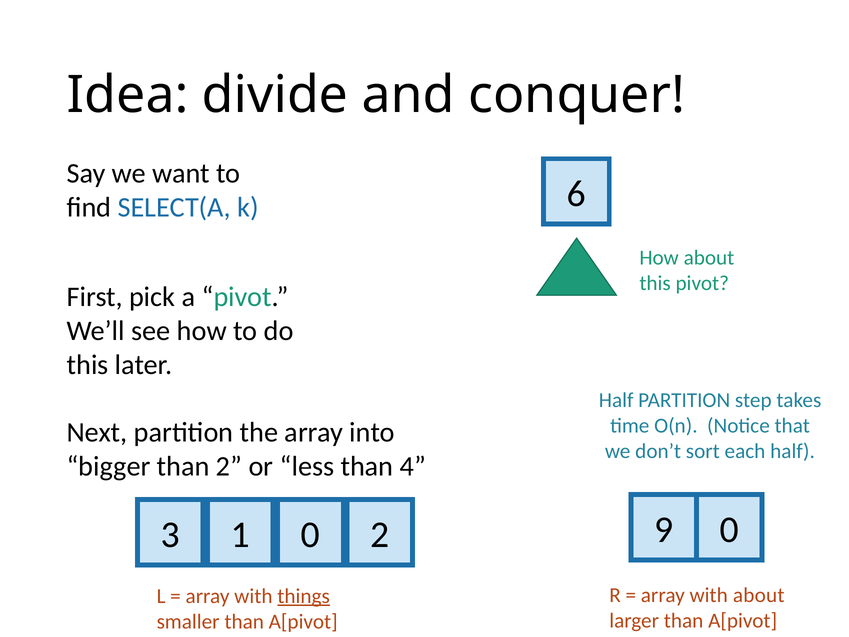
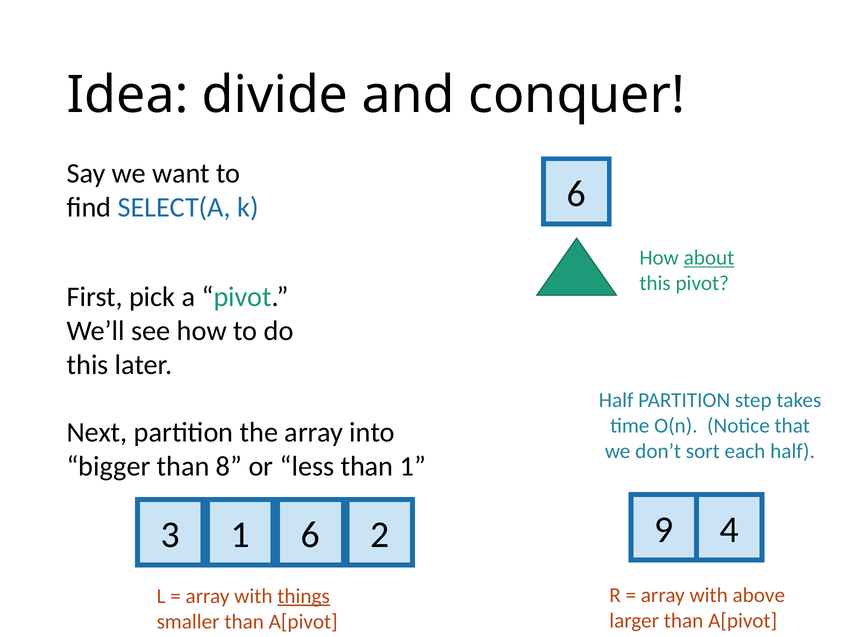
about at (709, 258) underline: none -> present
than 2: 2 -> 8
than 4: 4 -> 1
9 0: 0 -> 4
1 0: 0 -> 6
with about: about -> above
